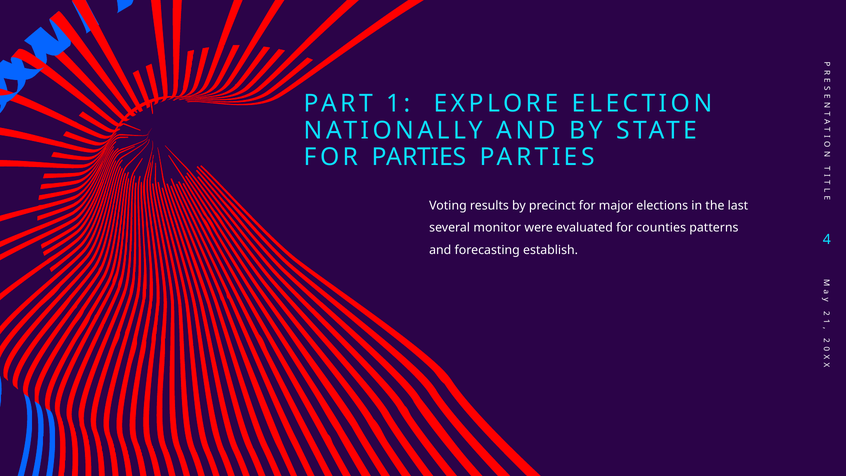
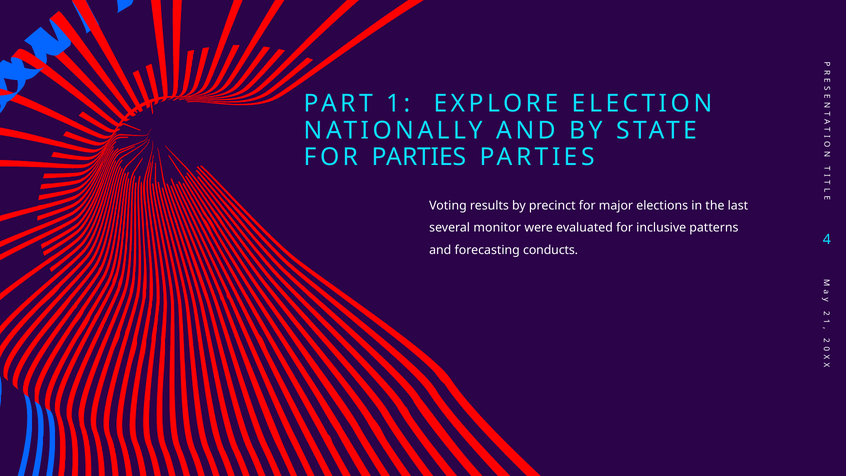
counties: counties -> inclusive
establish: establish -> conducts
